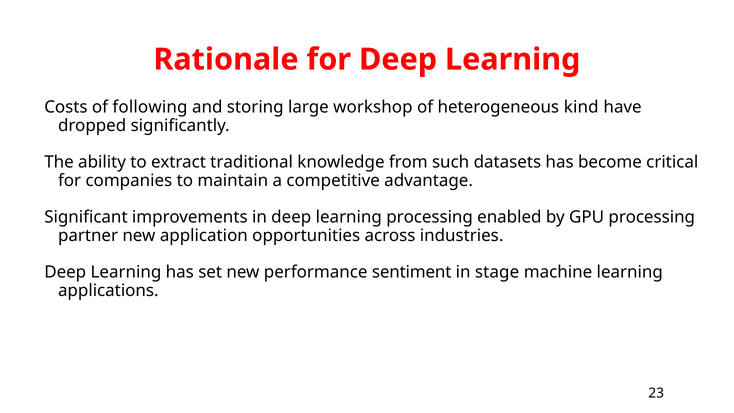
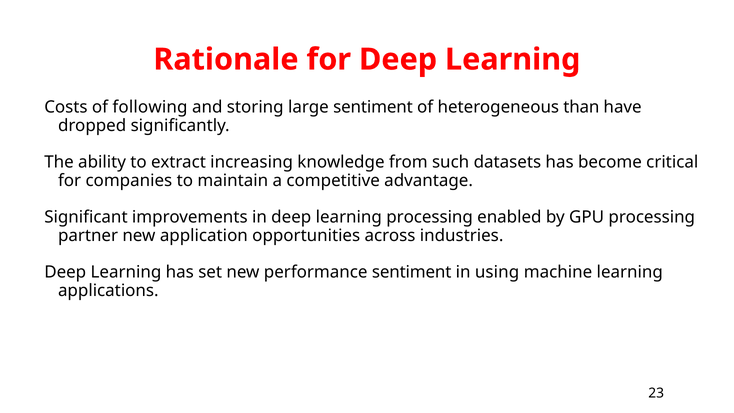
large workshop: workshop -> sentiment
kind: kind -> than
traditional: traditional -> increasing
stage: stage -> using
